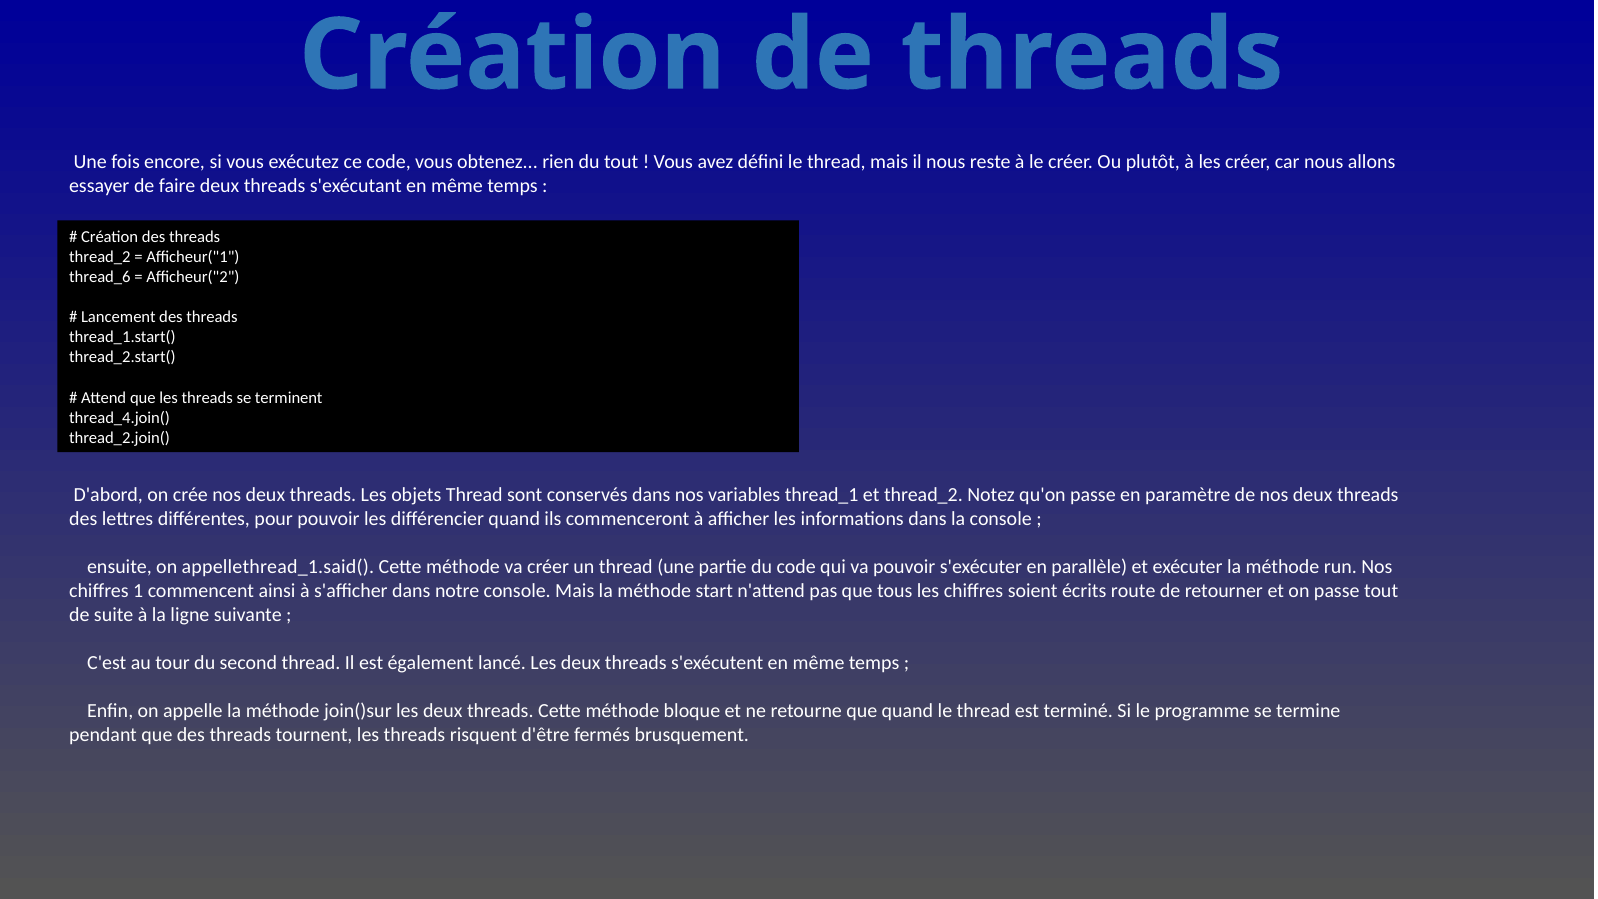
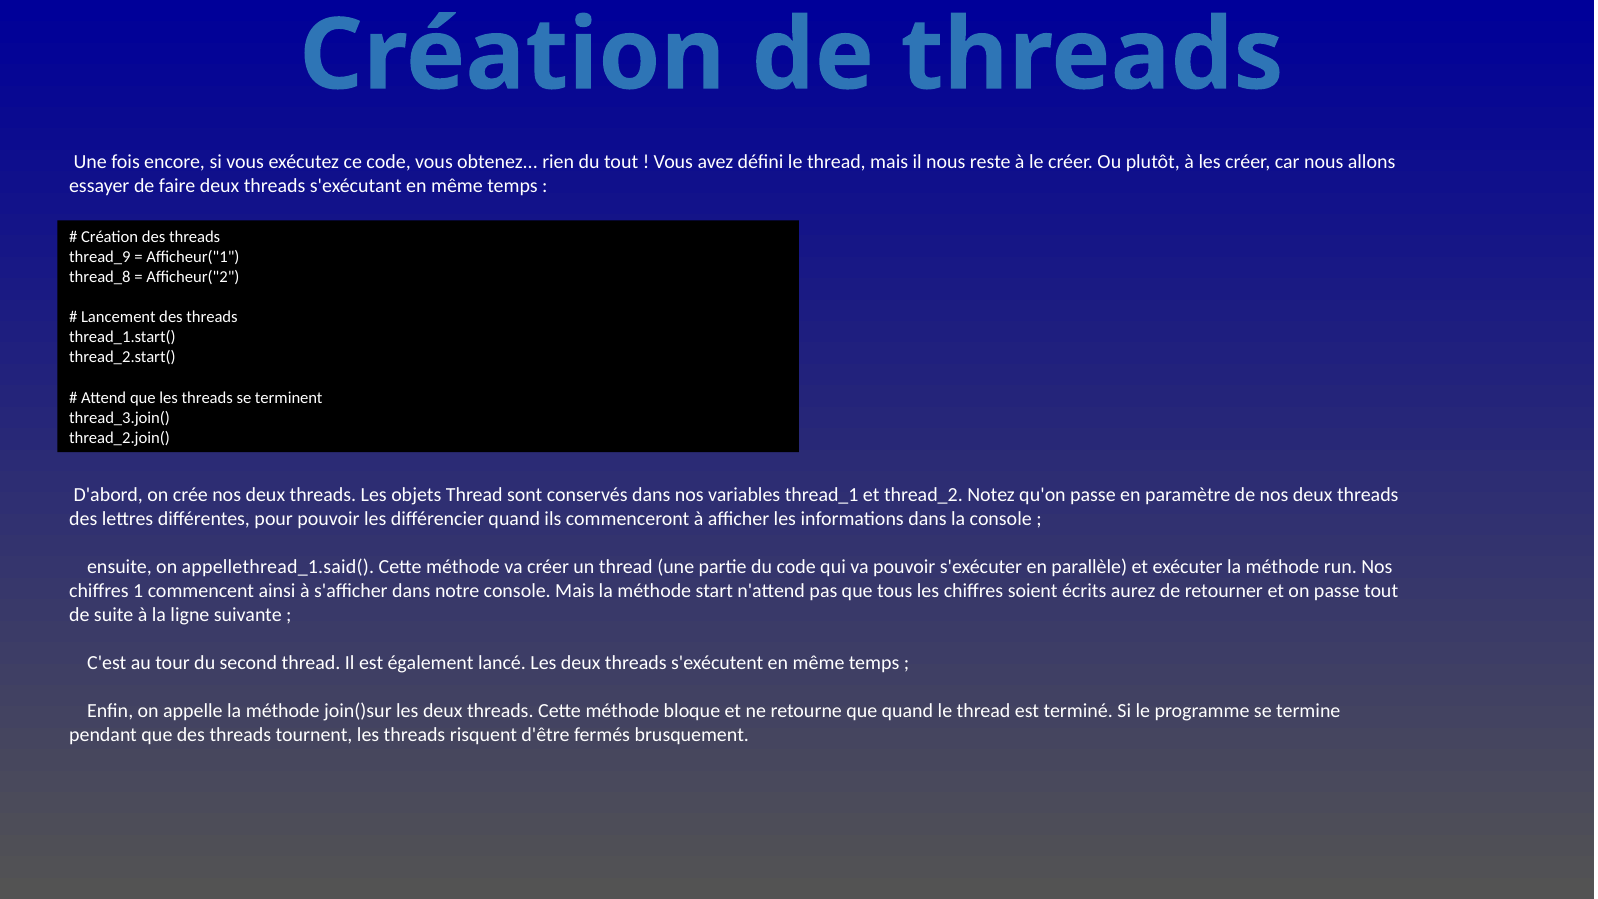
thread_2 at (100, 257): thread_2 -> thread_9
thread_6: thread_6 -> thread_8
thread_4.join(: thread_4.join( -> thread_3.join(
route: route -> aurez
